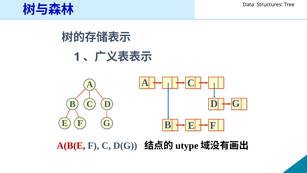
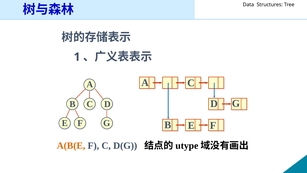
A(B(E colour: red -> orange
